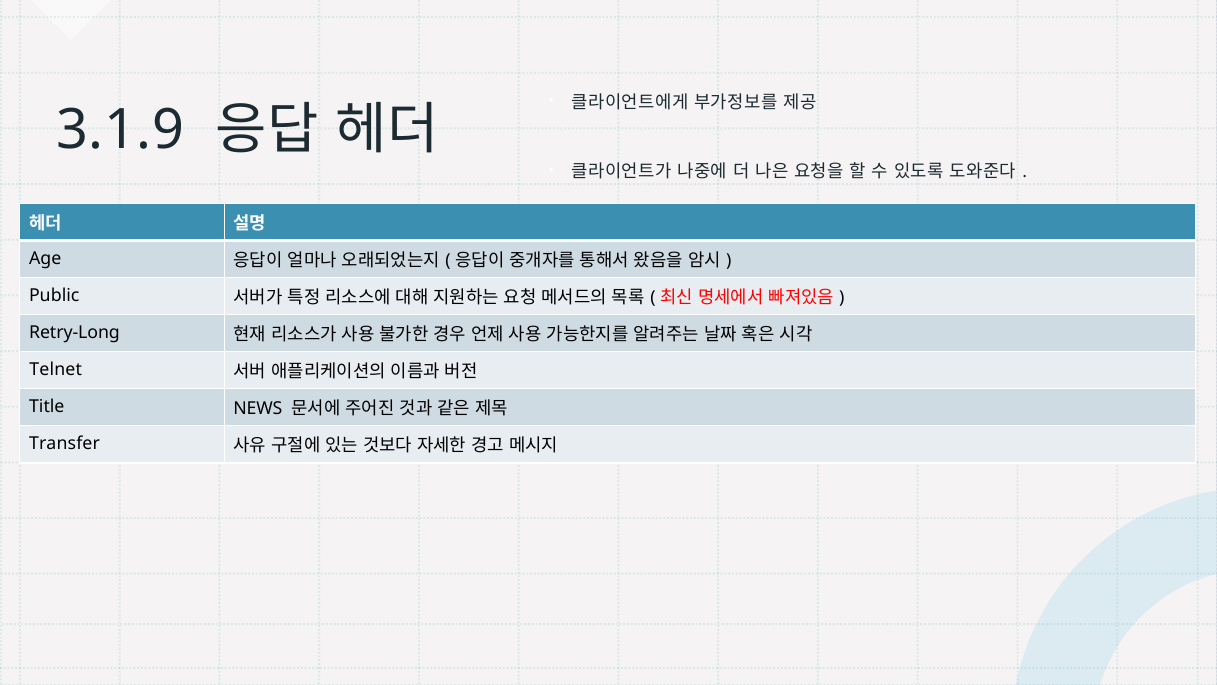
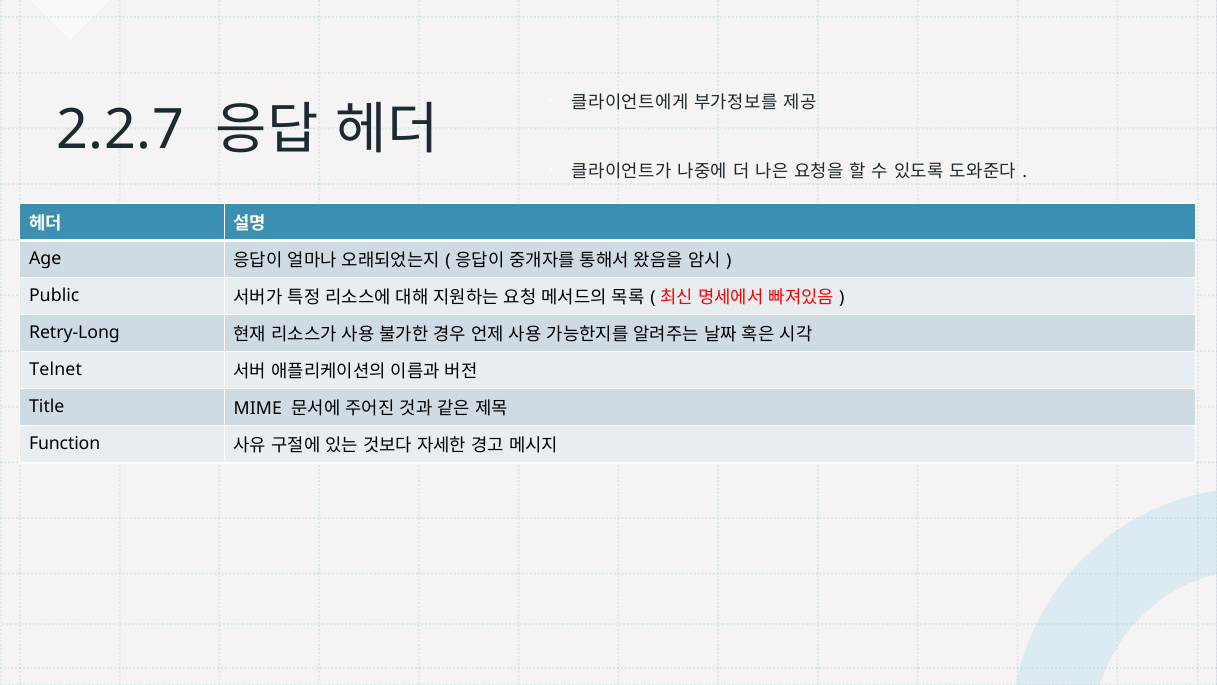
3.1.9: 3.1.9 -> 2.2.7
NEWS: NEWS -> MIME
Transfer: Transfer -> Function
